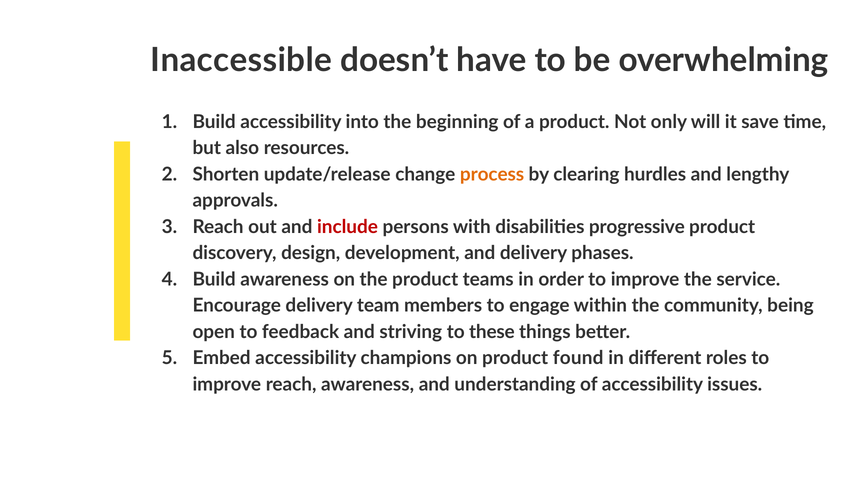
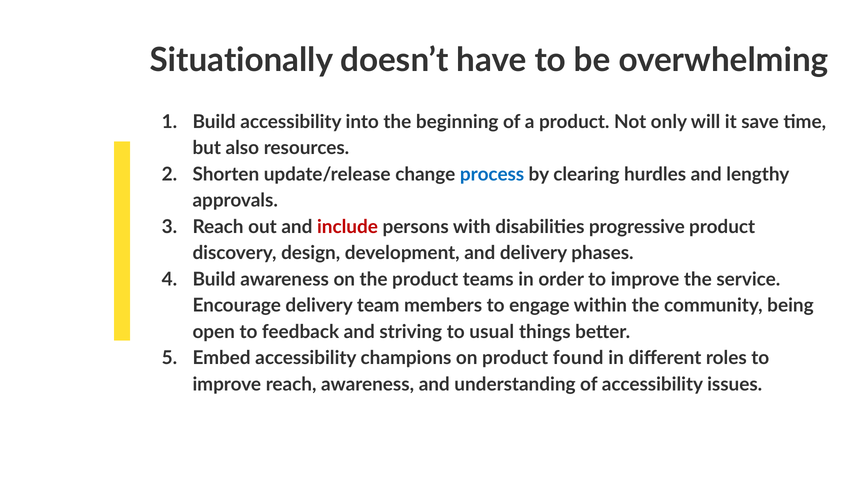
Inaccessible: Inaccessible -> Situationally
process colour: orange -> blue
these: these -> usual
